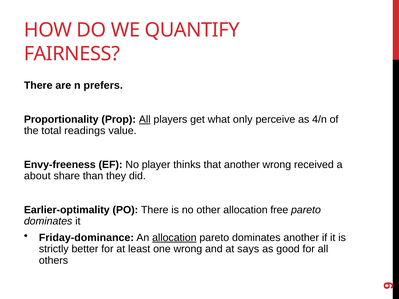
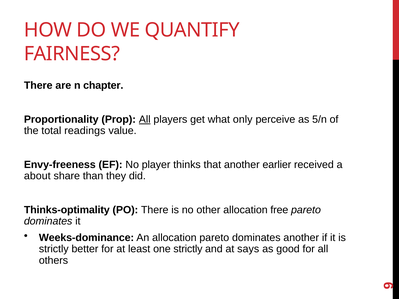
prefers: prefers -> chapter
4/n: 4/n -> 5/n
another wrong: wrong -> earlier
Earlier-optimality: Earlier-optimality -> Thinks-optimality
Friday-dominance: Friday-dominance -> Weeks-dominance
allocation at (174, 238) underline: present -> none
one wrong: wrong -> strictly
